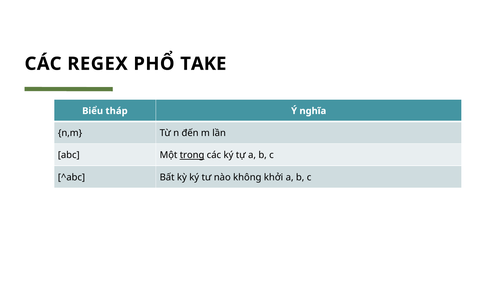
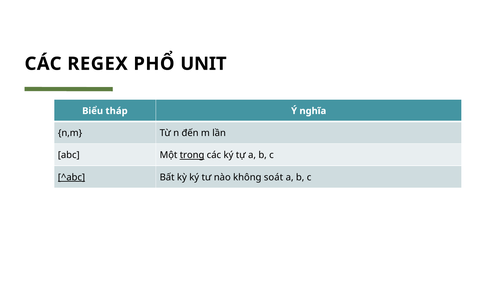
TAKE: TAKE -> UNIT
^abc underline: none -> present
khởi: khởi -> soát
